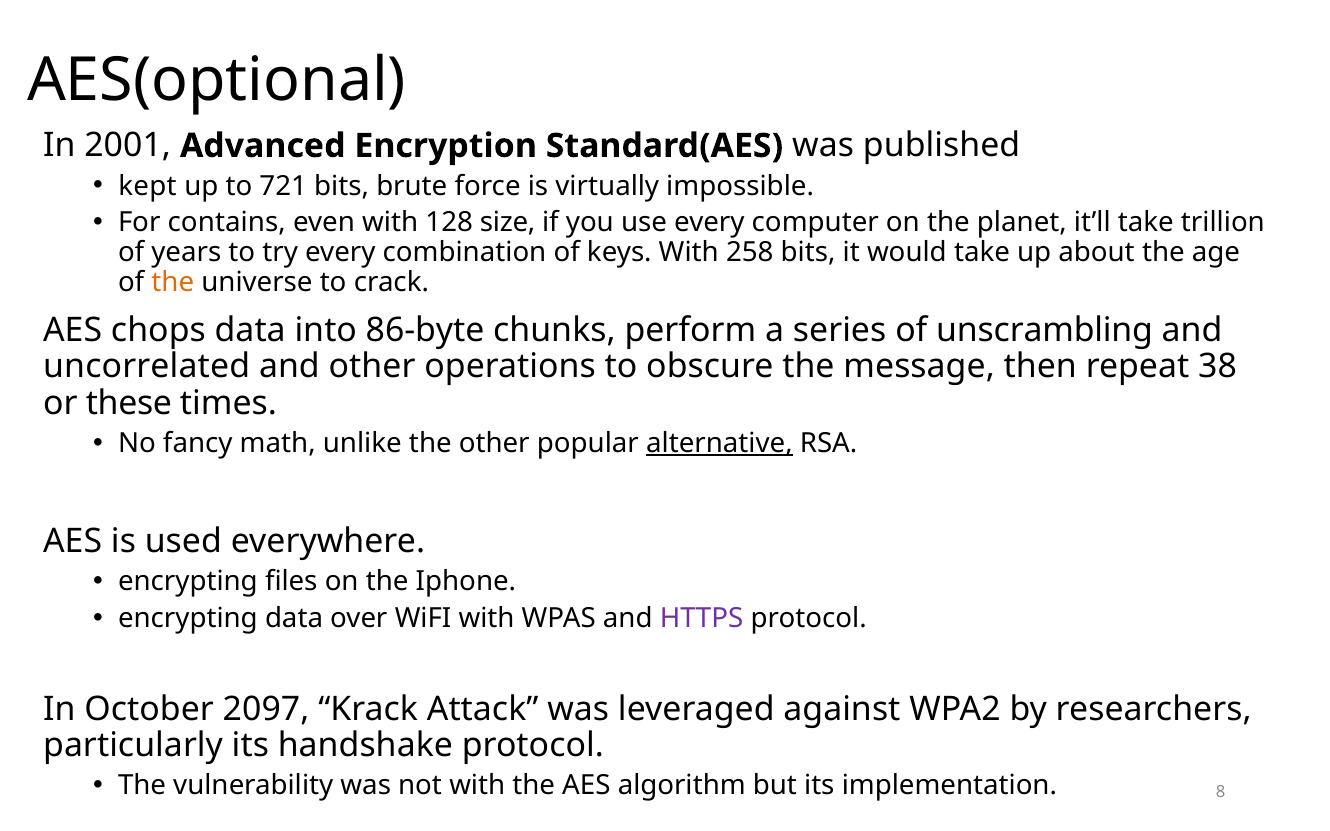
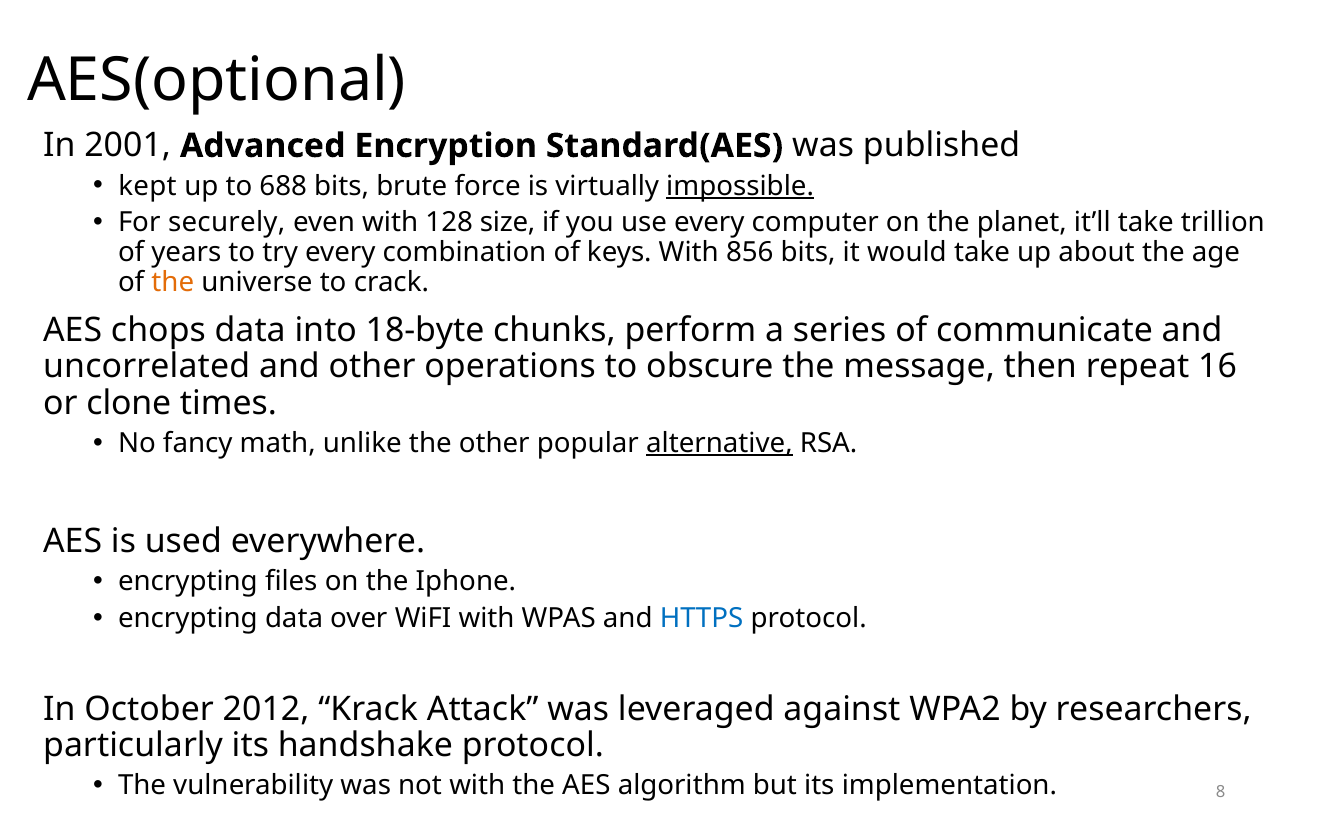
721: 721 -> 688
impossible underline: none -> present
contains: contains -> securely
258: 258 -> 856
86-byte: 86-byte -> 18-byte
unscrambling: unscrambling -> communicate
38: 38 -> 16
these: these -> clone
HTTPS colour: purple -> blue
2097: 2097 -> 2012
